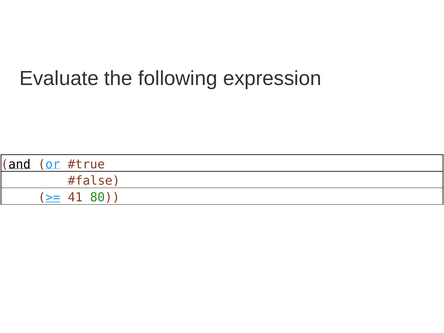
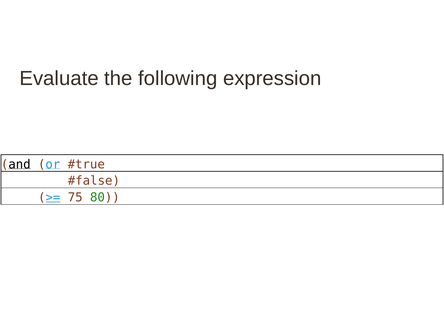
41: 41 -> 75
